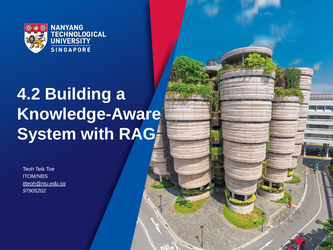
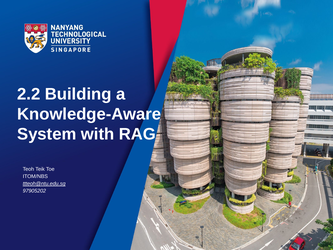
4.2: 4.2 -> 2.2
